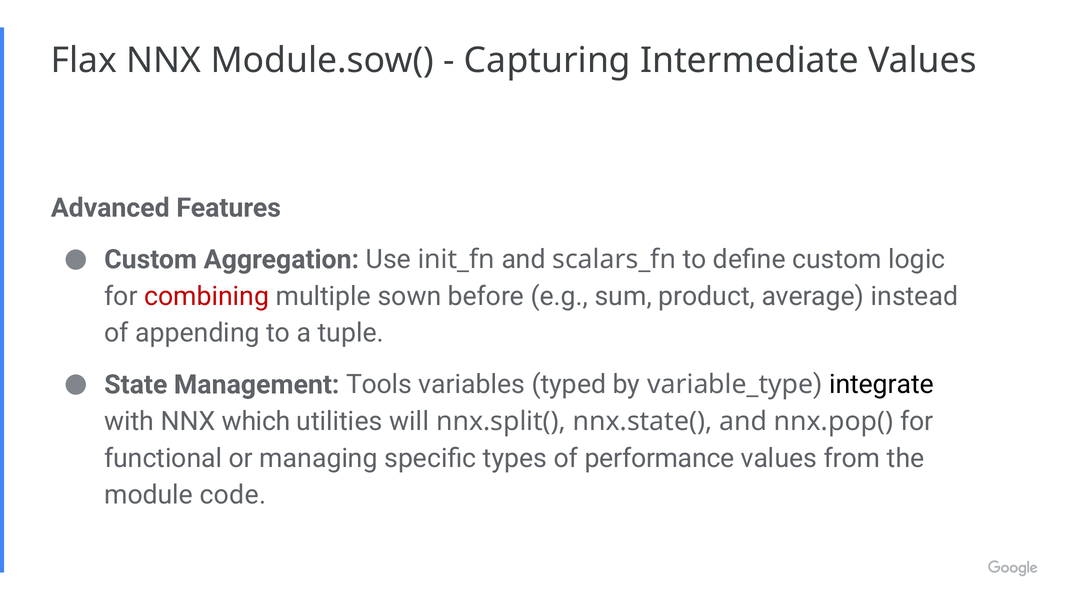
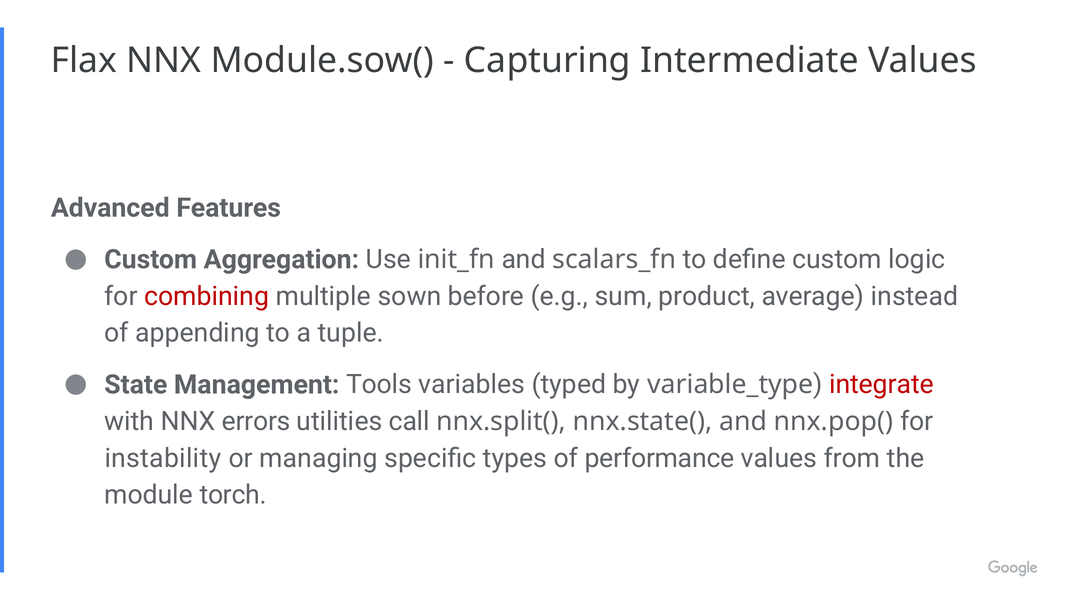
integrate colour: black -> red
which: which -> errors
will: will -> call
functional: functional -> instability
code: code -> torch
